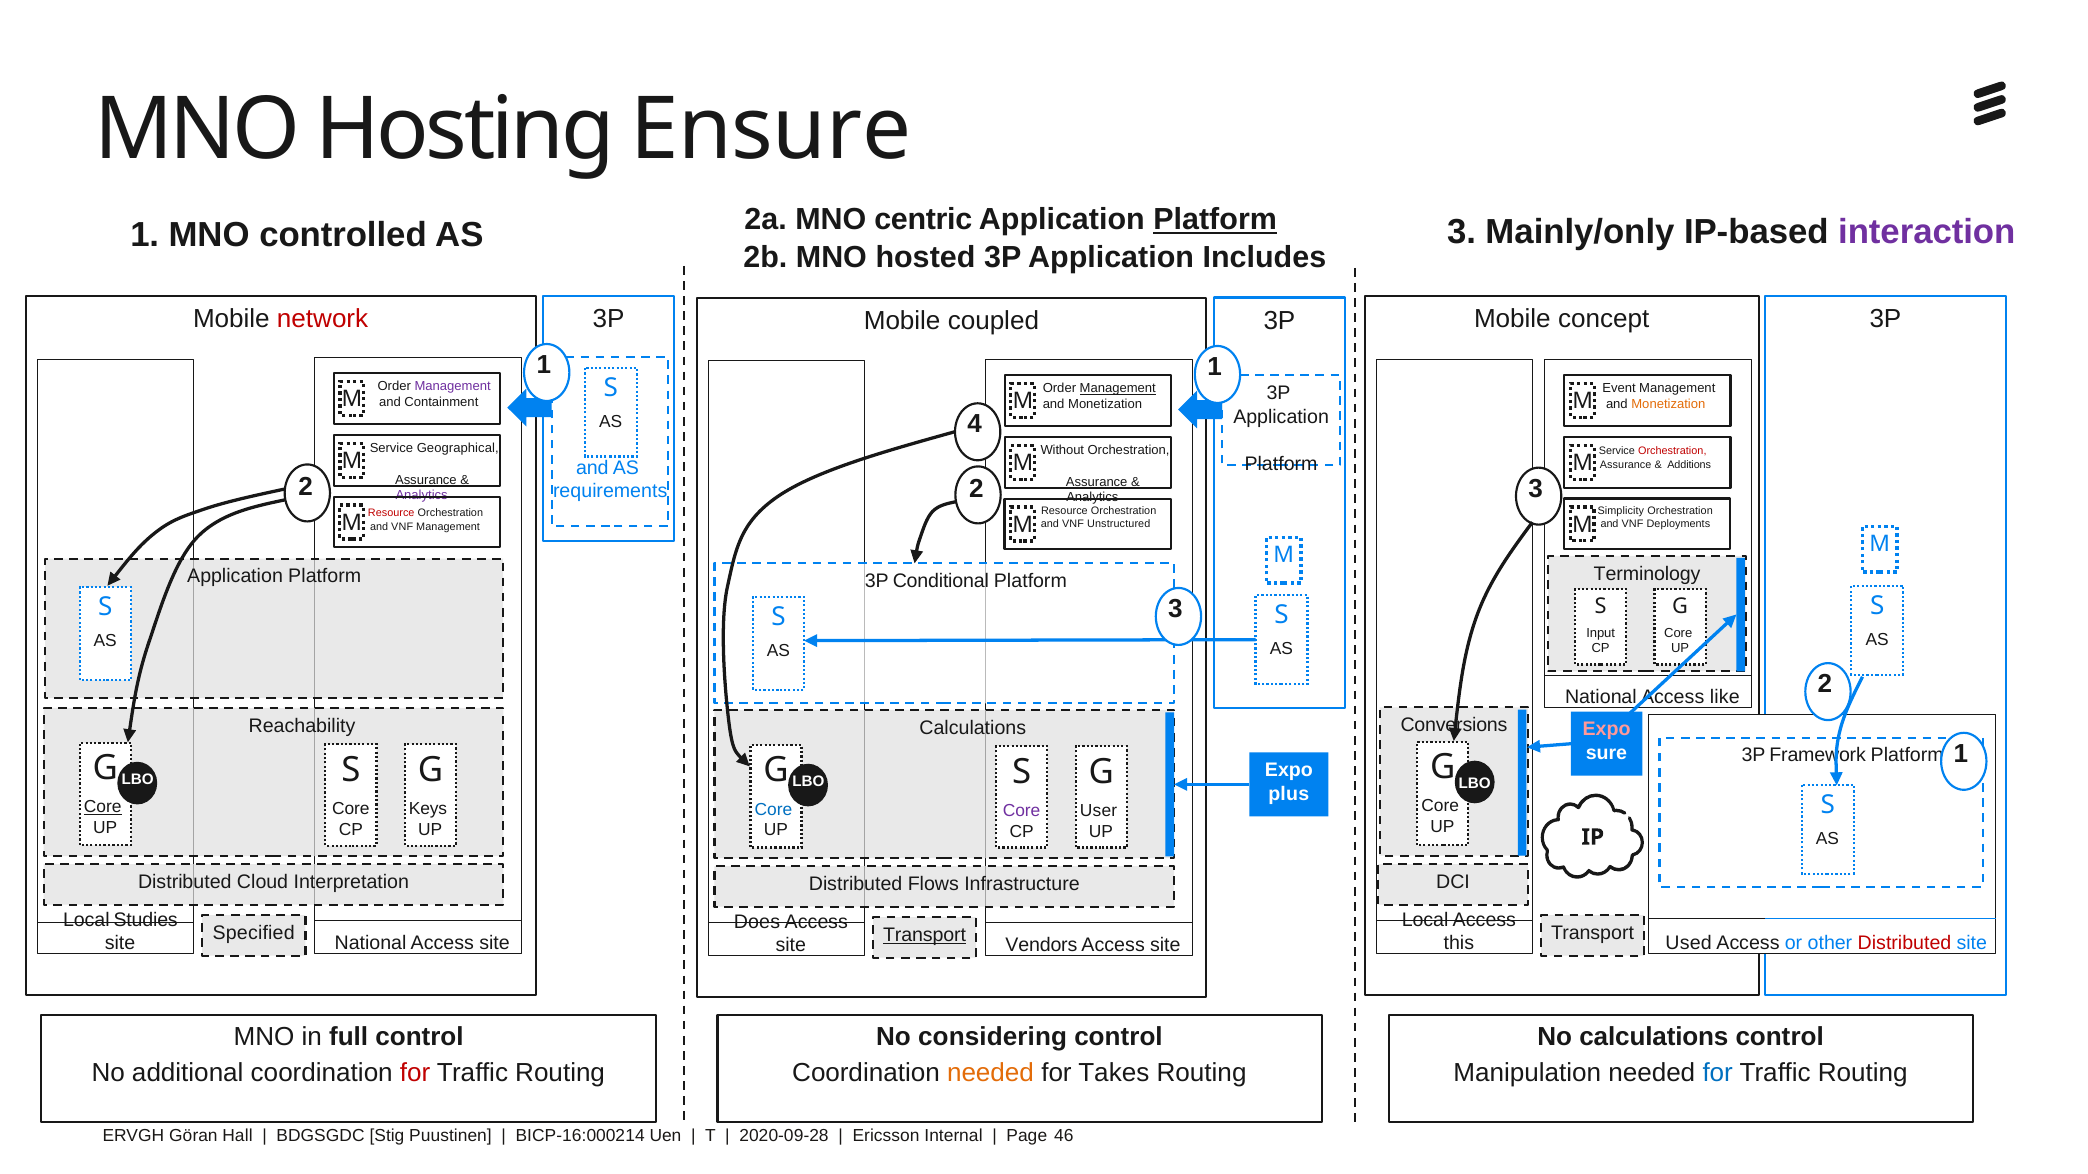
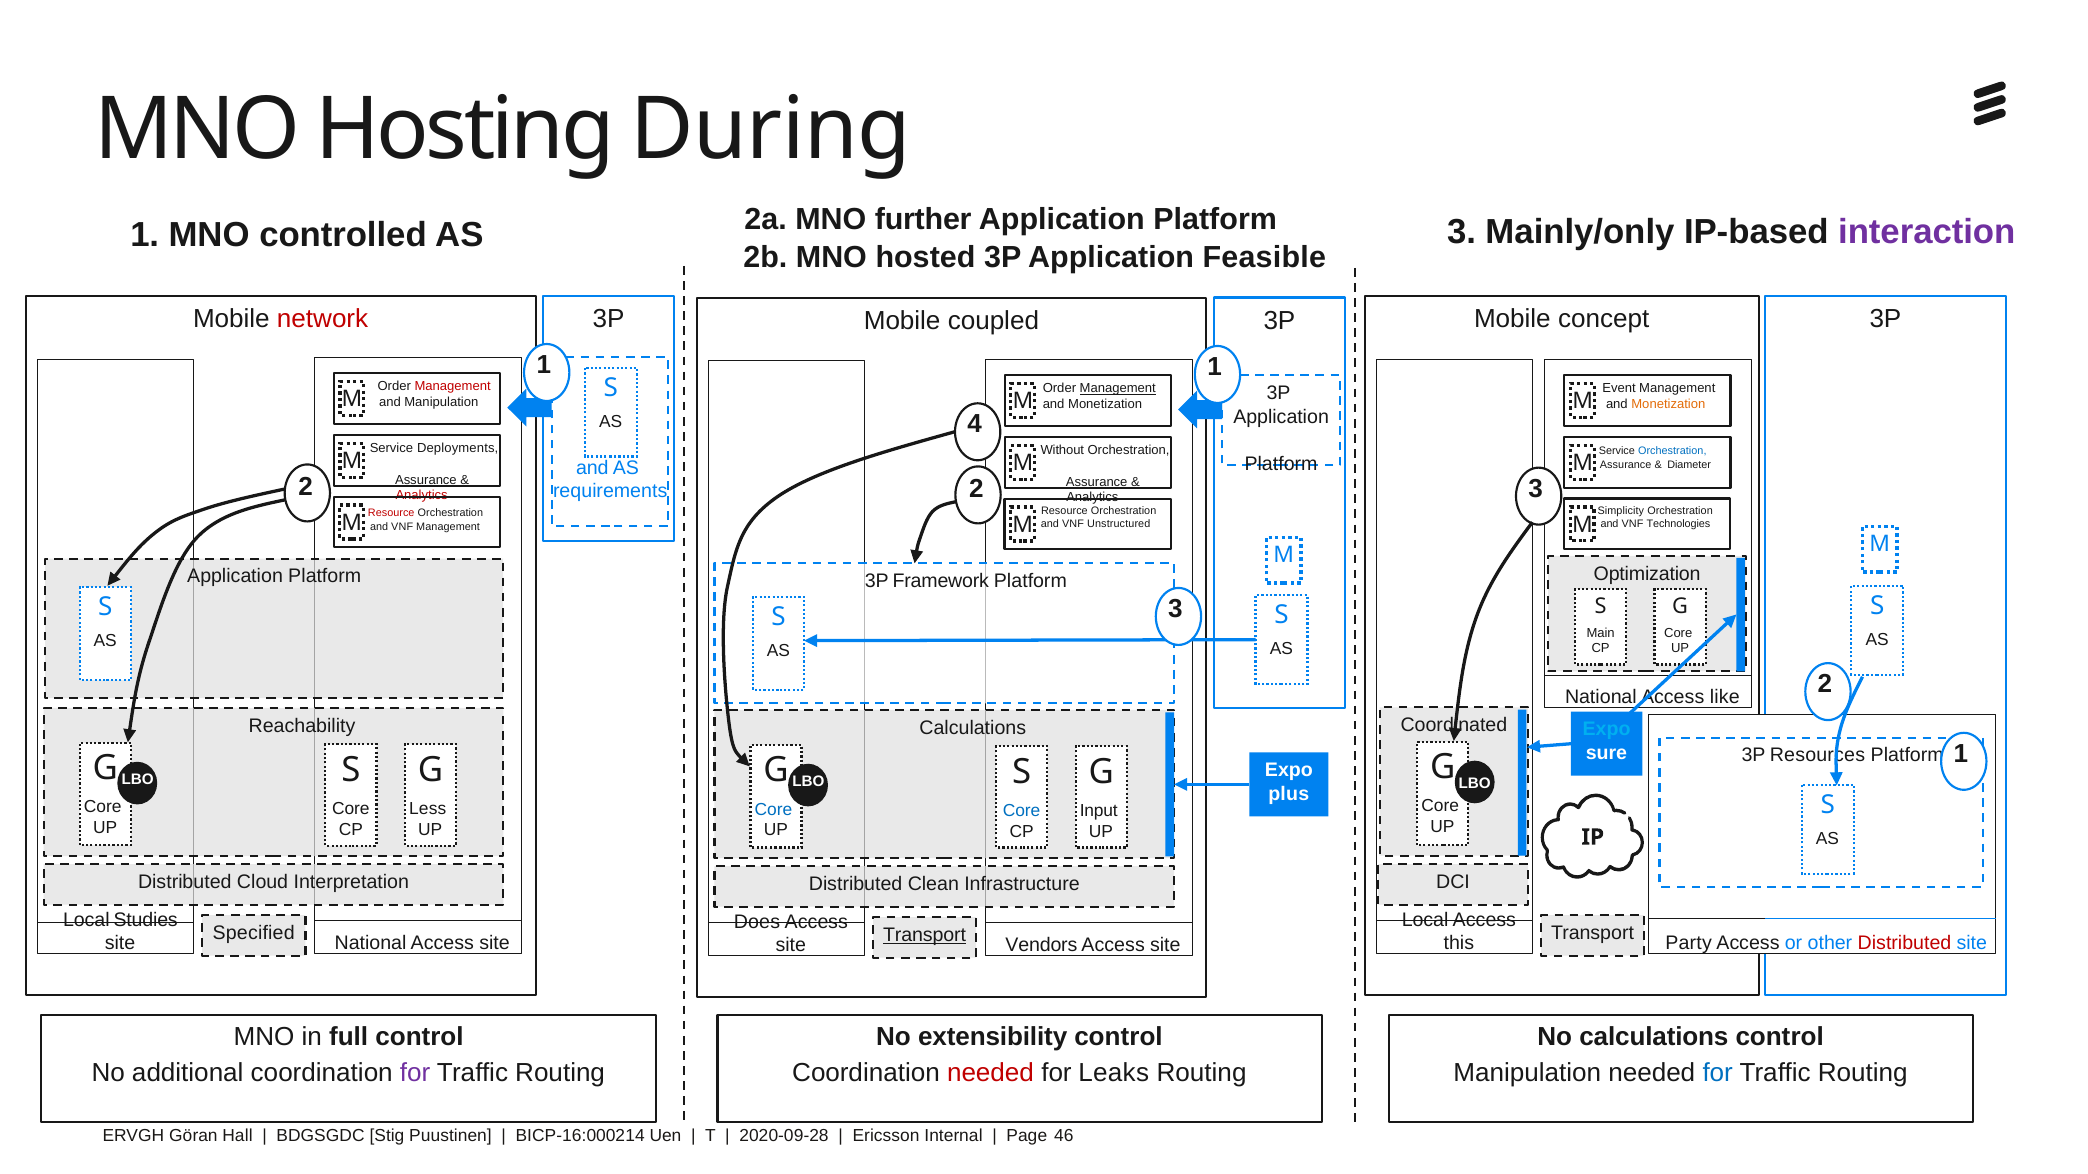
Ensure: Ensure -> During
centric: centric -> further
Platform at (1215, 220) underline: present -> none
Includes: Includes -> Feasible
Management at (453, 387) colour: purple -> red
and Containment: Containment -> Manipulation
Geographical: Geographical -> Deployments
Orchestration at (1672, 451) colour: red -> blue
Additions: Additions -> Diameter
Analytics at (422, 496) colour: purple -> red
Deployments: Deployments -> Technologies
Terminology: Terminology -> Optimization
Conditional: Conditional -> Framework
Input: Input -> Main
Conversions: Conversions -> Coordinated
Expo at (1607, 730) colour: pink -> light blue
Framework: Framework -> Resources
Core at (103, 808) underline: present -> none
Keys: Keys -> Less
Core at (1022, 811) colour: purple -> blue
User: User -> Input
Flows: Flows -> Clean
Used: Used -> Party
considering: considering -> extensibility
for at (415, 1074) colour: red -> purple
needed at (990, 1074) colour: orange -> red
Takes: Takes -> Leaks
